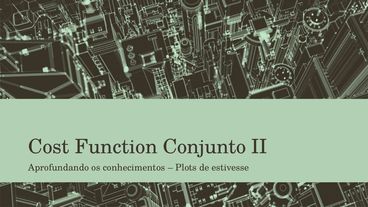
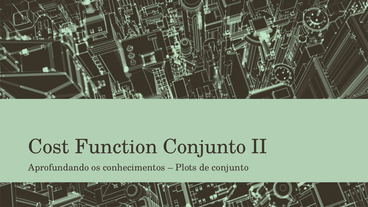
de estivesse: estivesse -> conjunto
